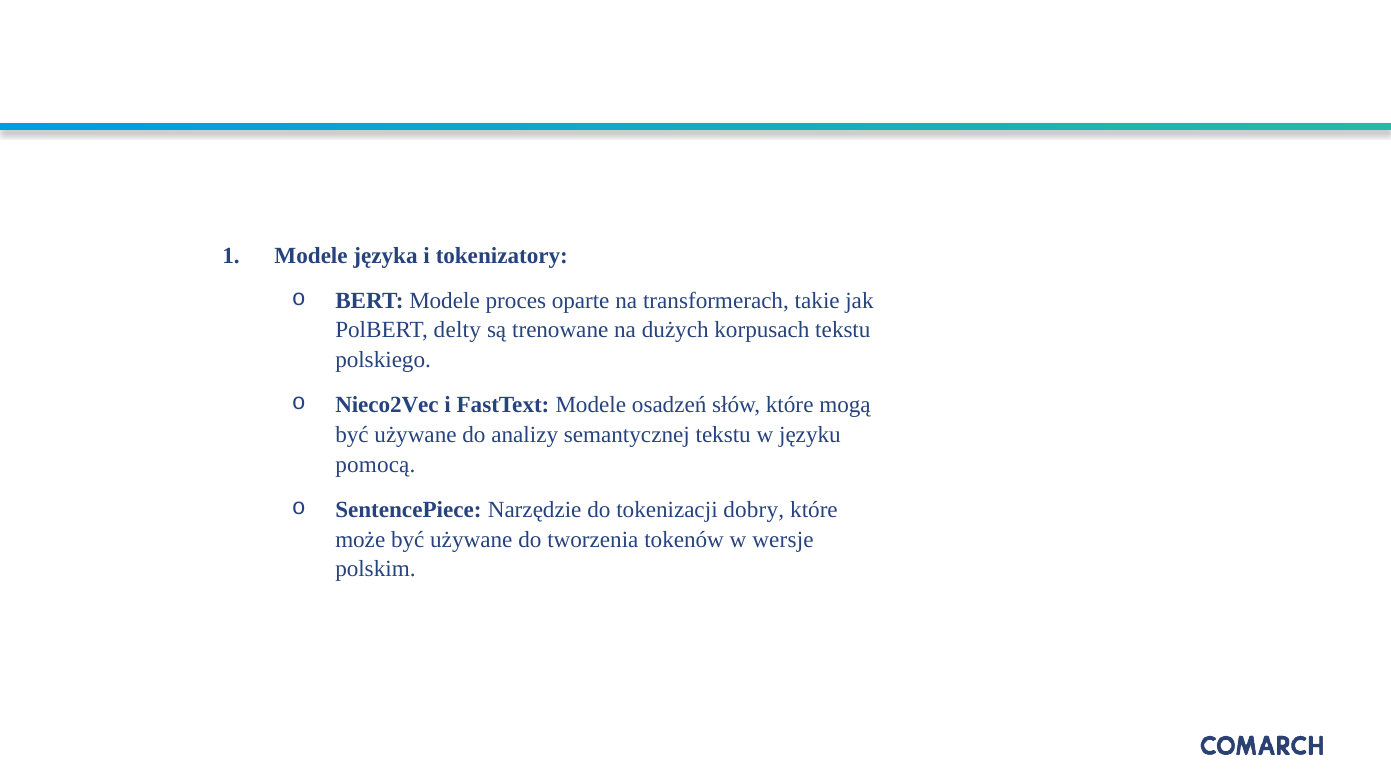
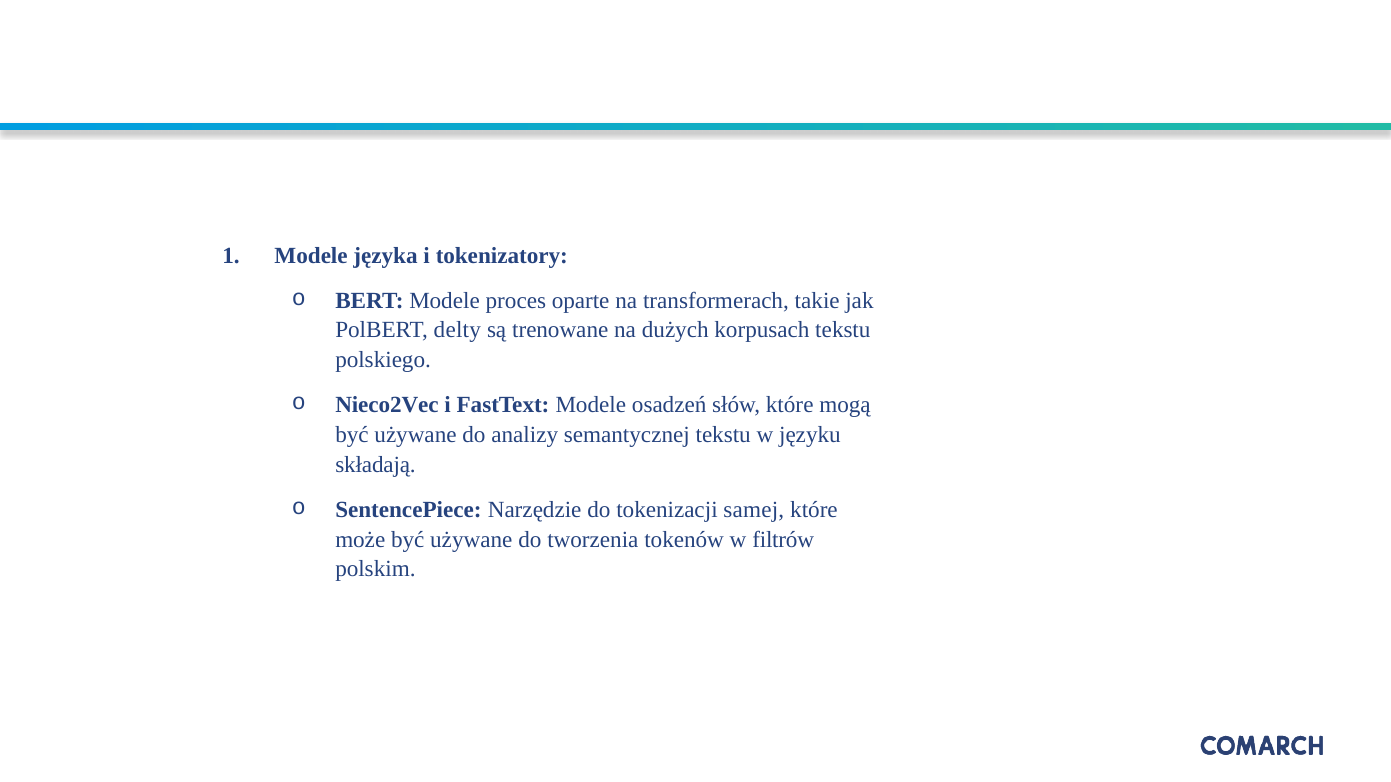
pomocą: pomocą -> składają
dobry: dobry -> samej
wersje: wersje -> filtrów
